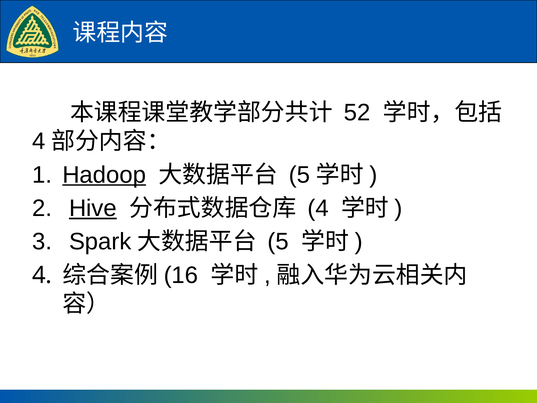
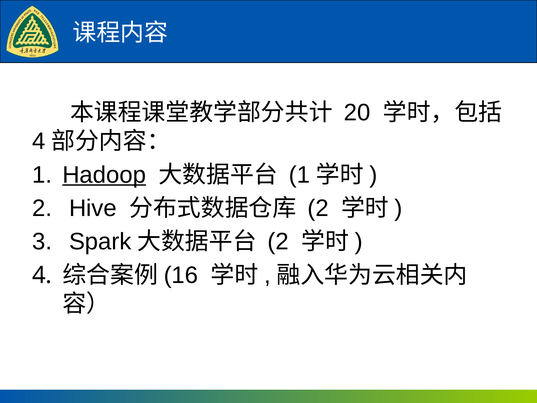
52: 52 -> 20
5 at (300, 175): 5 -> 1
Hive underline: present -> none
4 at (318, 208): 4 -> 2
5 at (278, 242): 5 -> 2
